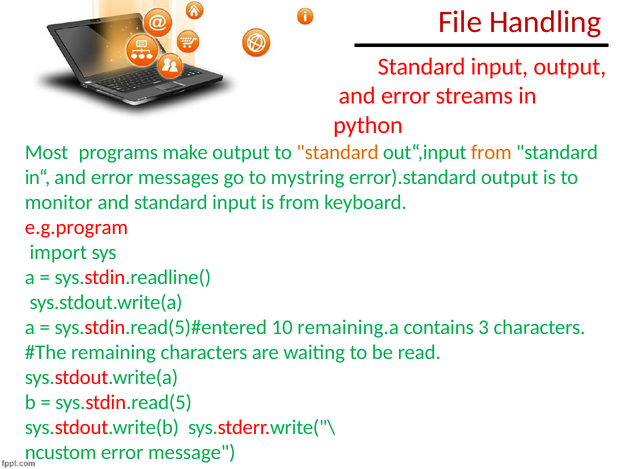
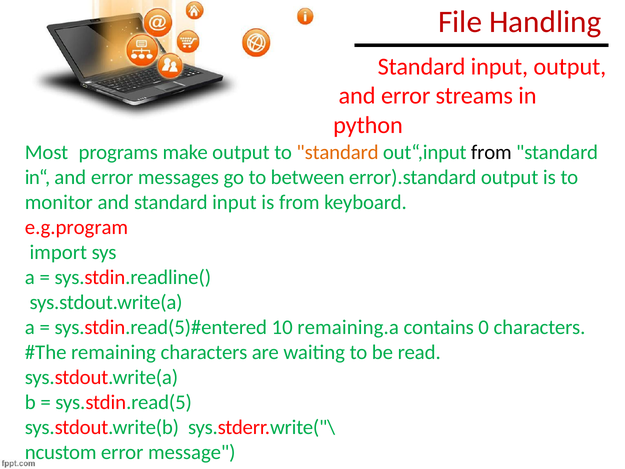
from at (491, 152) colour: orange -> black
mystring: mystring -> between
3: 3 -> 0
